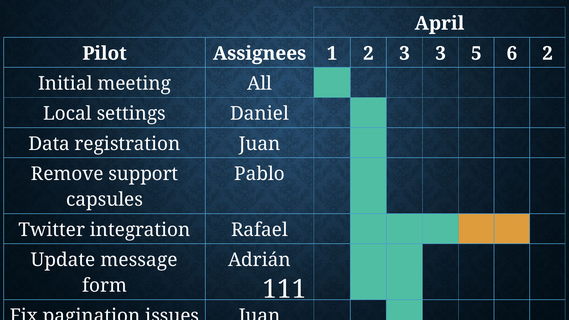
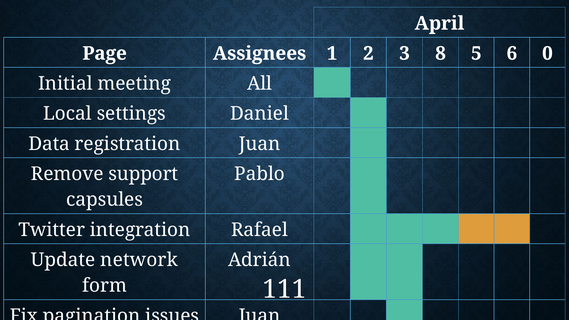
Pilot: Pilot -> Page
3 3: 3 -> 8
6 2: 2 -> 0
message: message -> network
